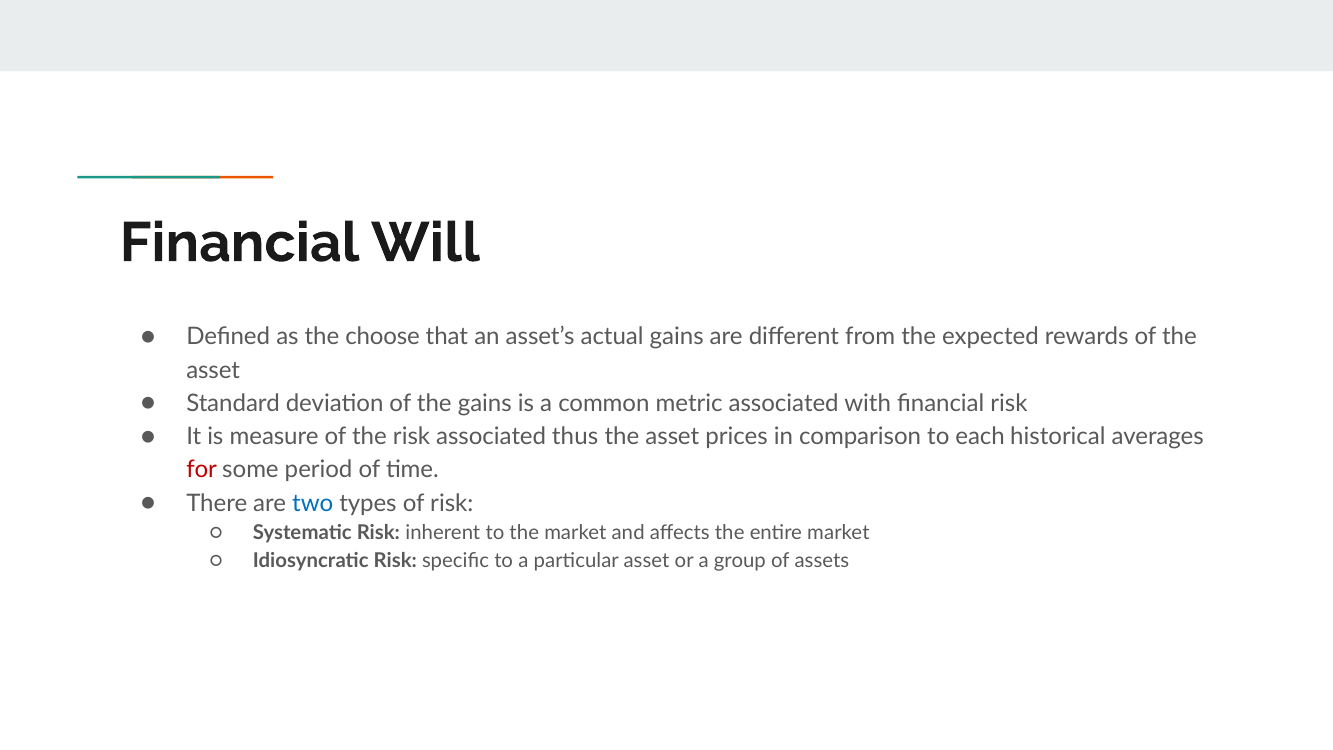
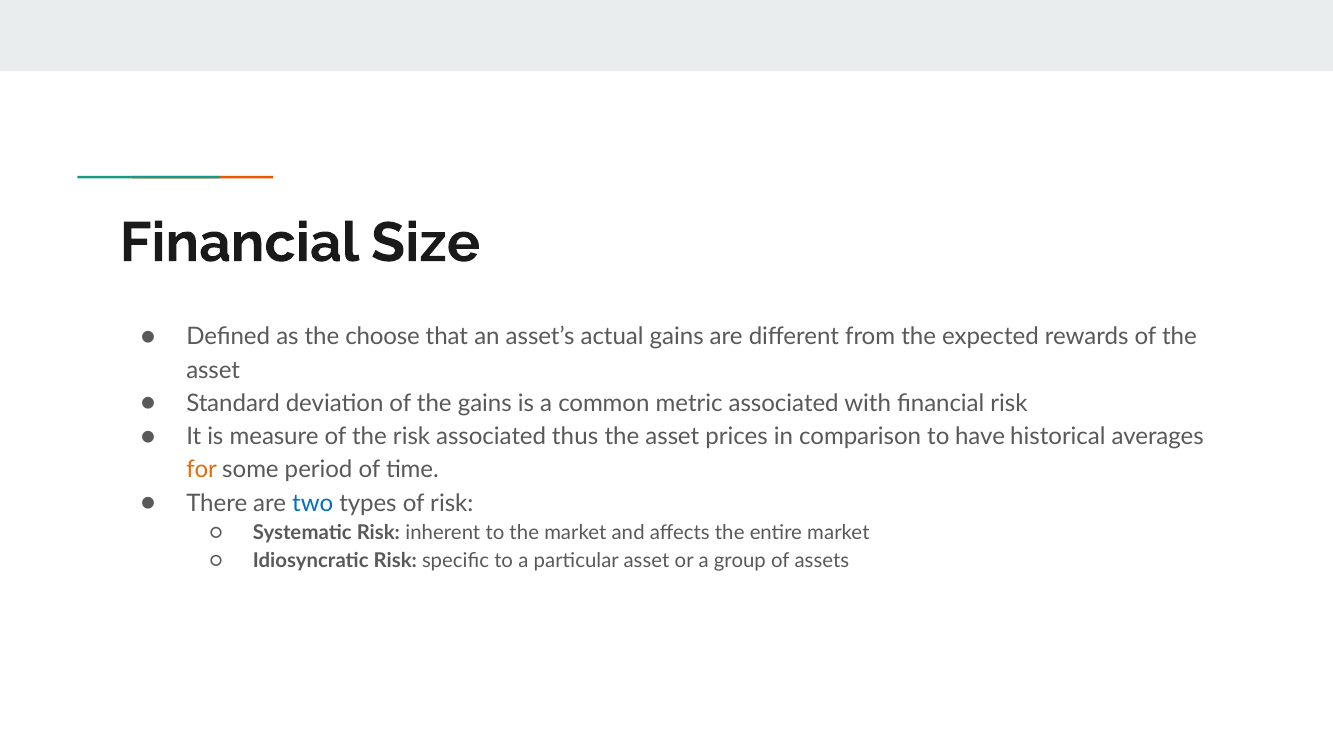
Will: Will -> Size
each: each -> have
for colour: red -> orange
